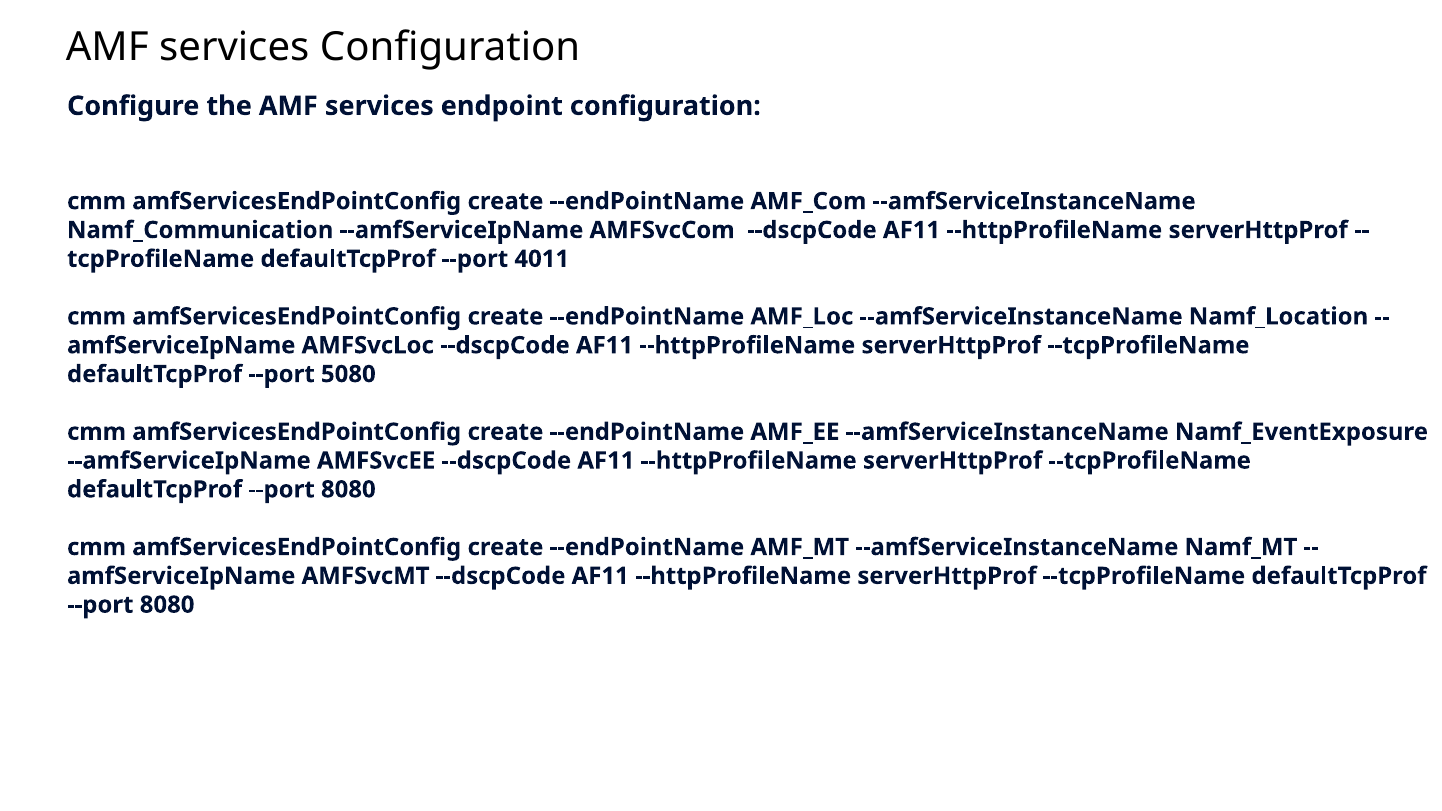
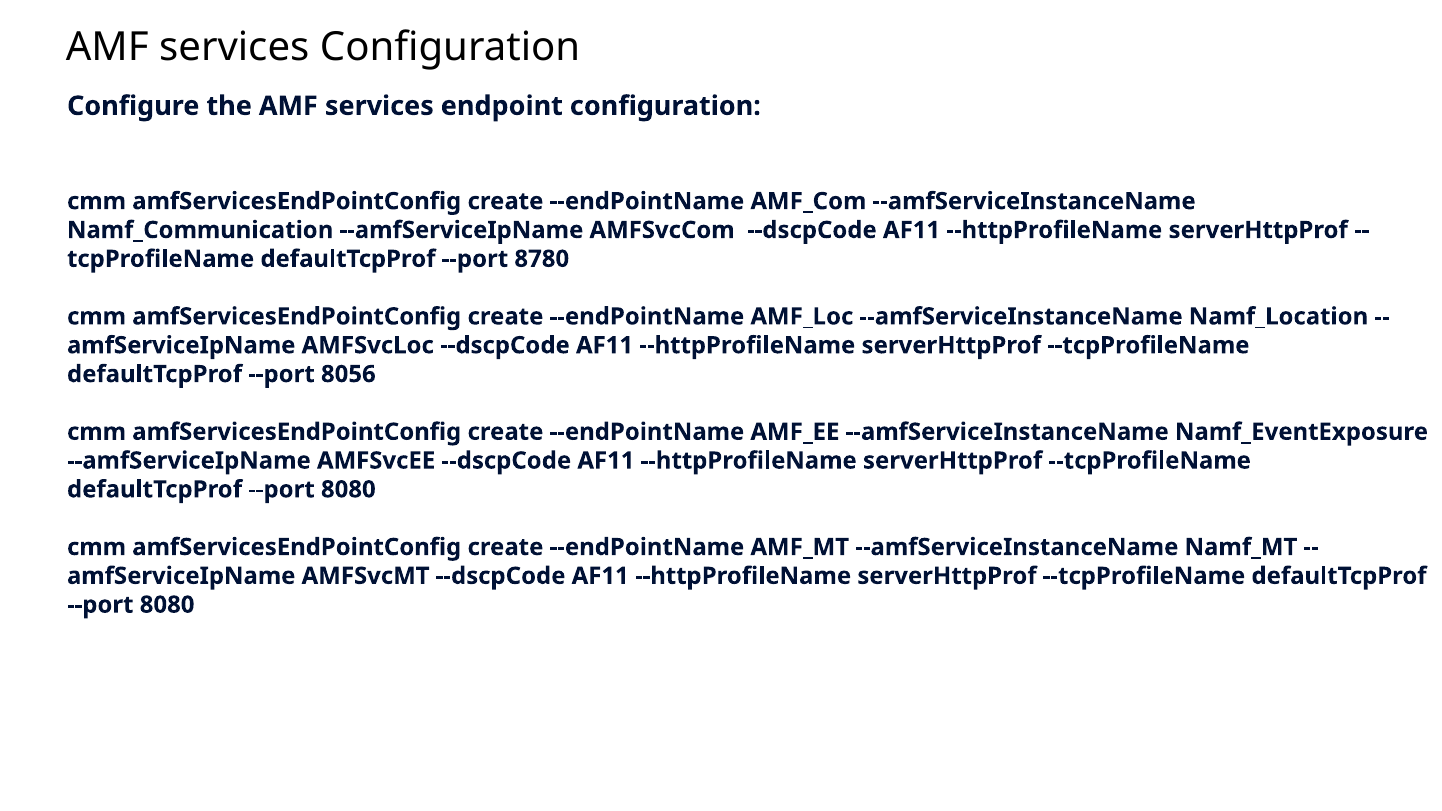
4011: 4011 -> 8780
5080: 5080 -> 8056
